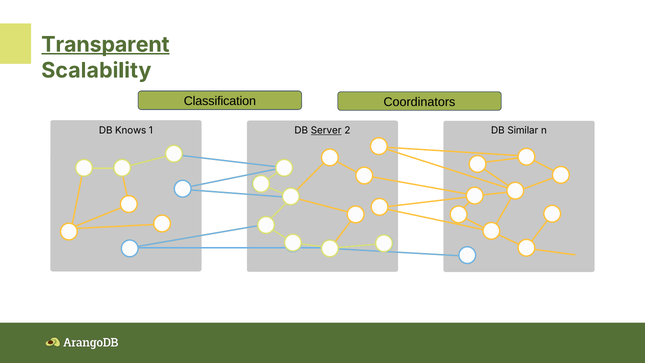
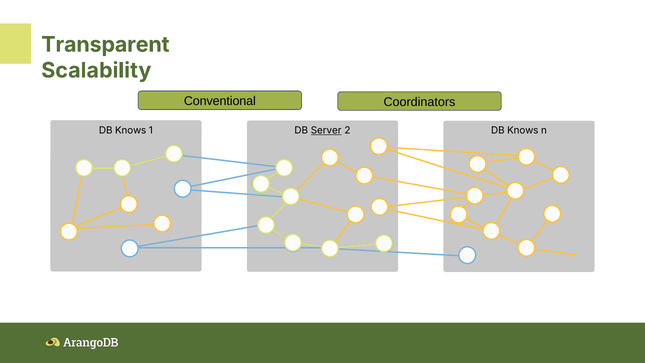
Transparent underline: present -> none
Classification: Classification -> Conventional
2 DB Similar: Similar -> Knows
